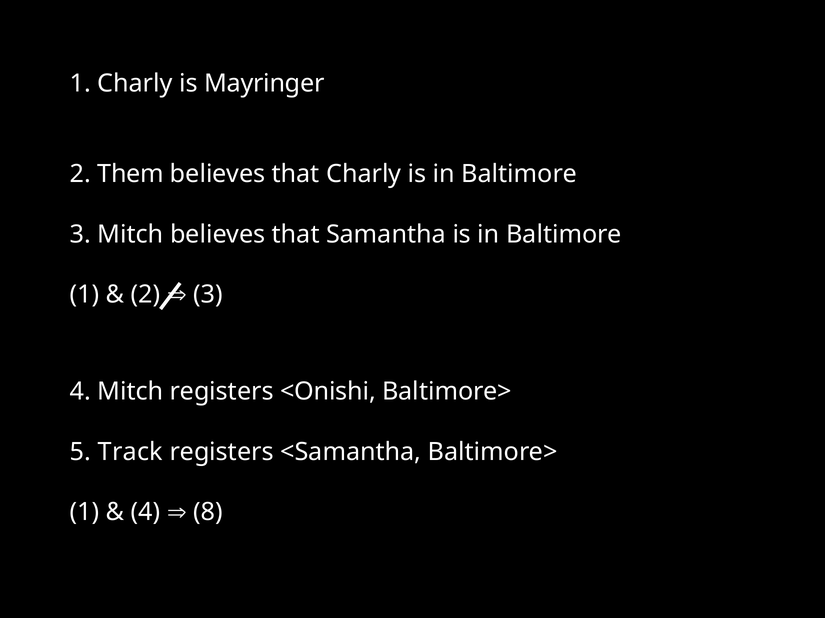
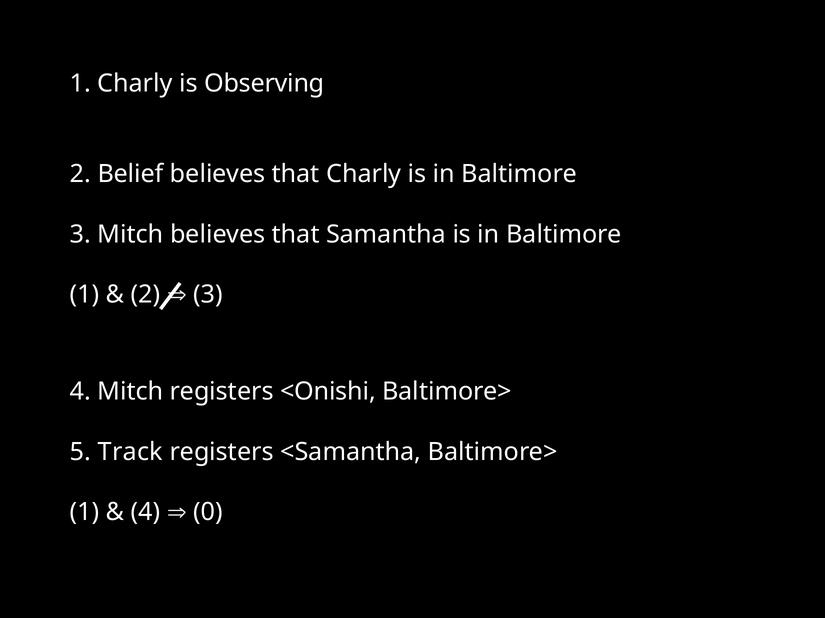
Mayringer: Mayringer -> Observing
Them: Them -> Belief
8: 8 -> 0
